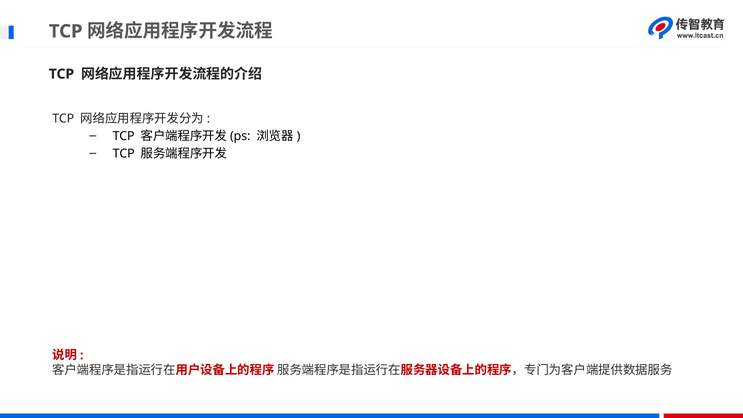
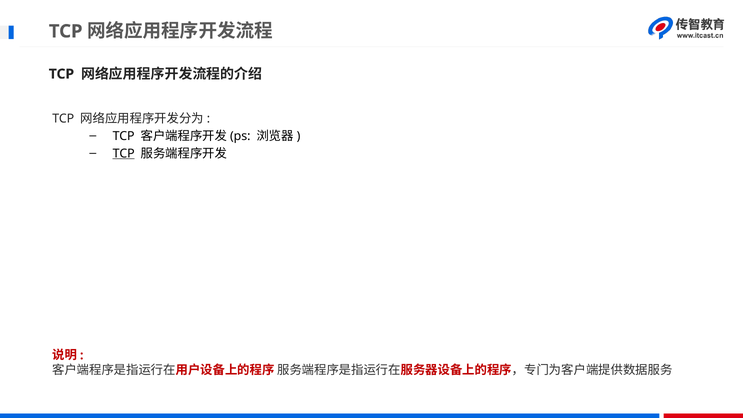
TCP at (124, 153) underline: none -> present
